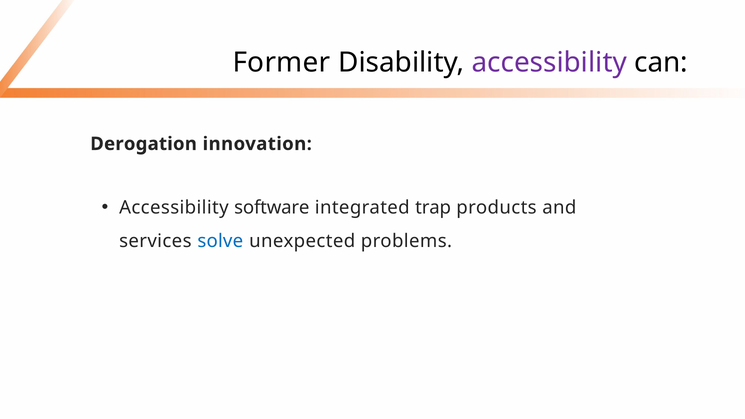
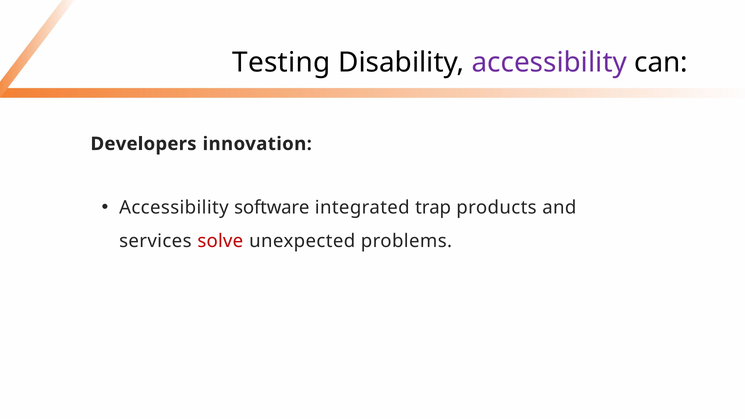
Former: Former -> Testing
Derogation: Derogation -> Developers
solve colour: blue -> red
